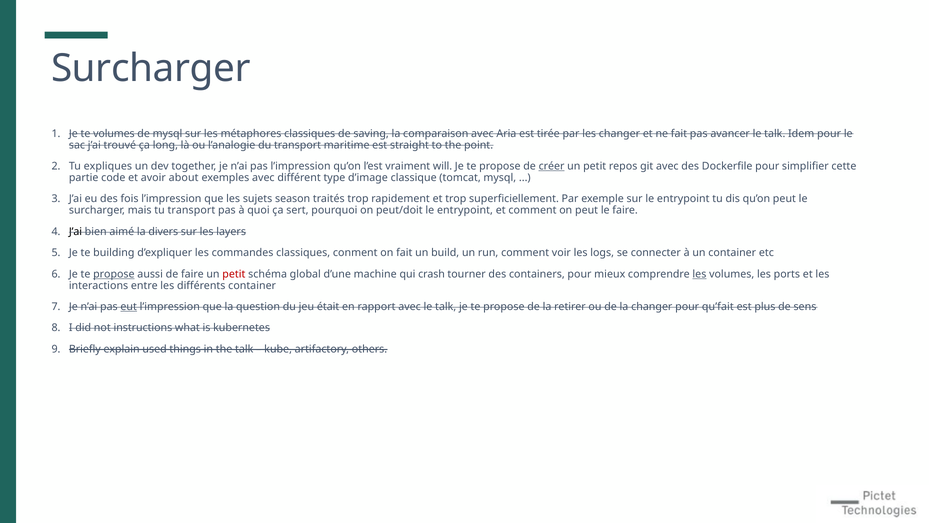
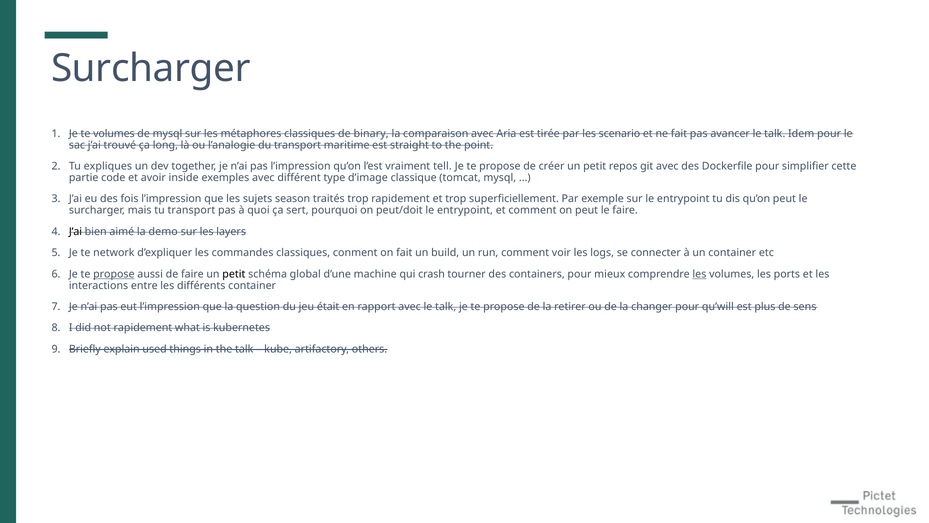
saving: saving -> binary
les changer: changer -> scenario
will: will -> tell
créer underline: present -> none
about: about -> inside
divers: divers -> demo
building: building -> network
petit at (234, 274) colour: red -> black
eut underline: present -> none
qu’fait: qu’fait -> qu’will
not instructions: instructions -> rapidement
